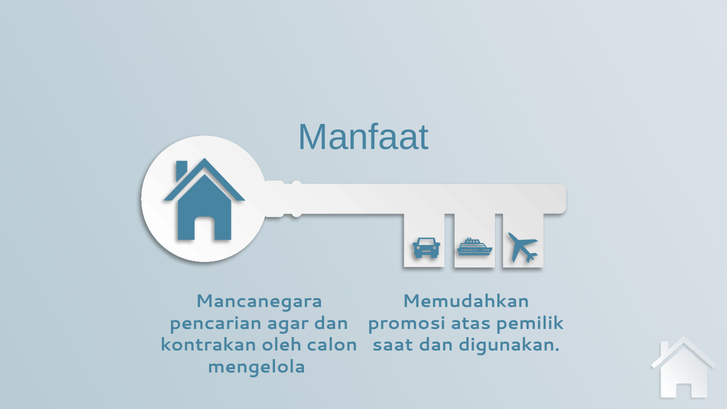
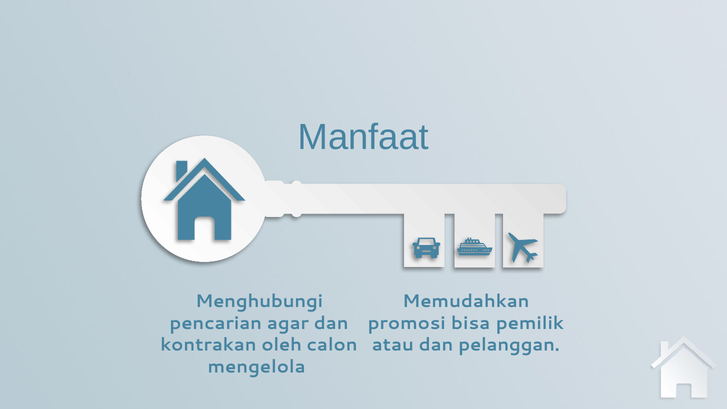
Mancanegara: Mancanegara -> Menghubungi
atas: atas -> bisa
saat: saat -> atau
digunakan: digunakan -> pelanggan
